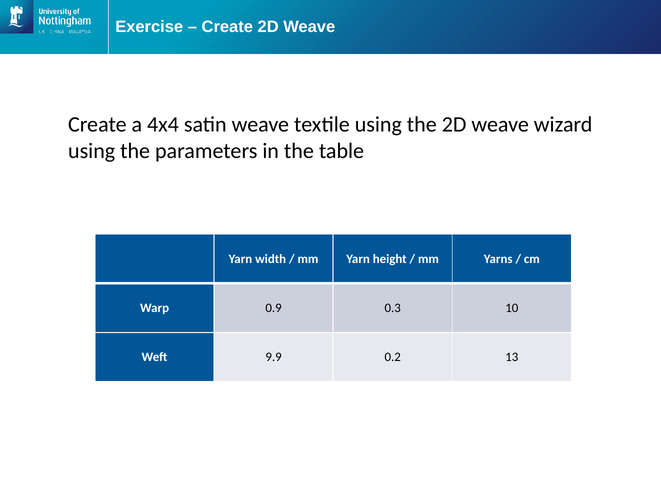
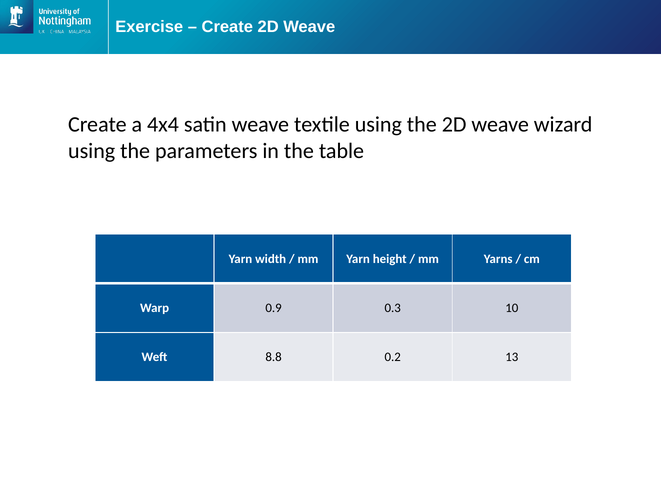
9.9: 9.9 -> 8.8
